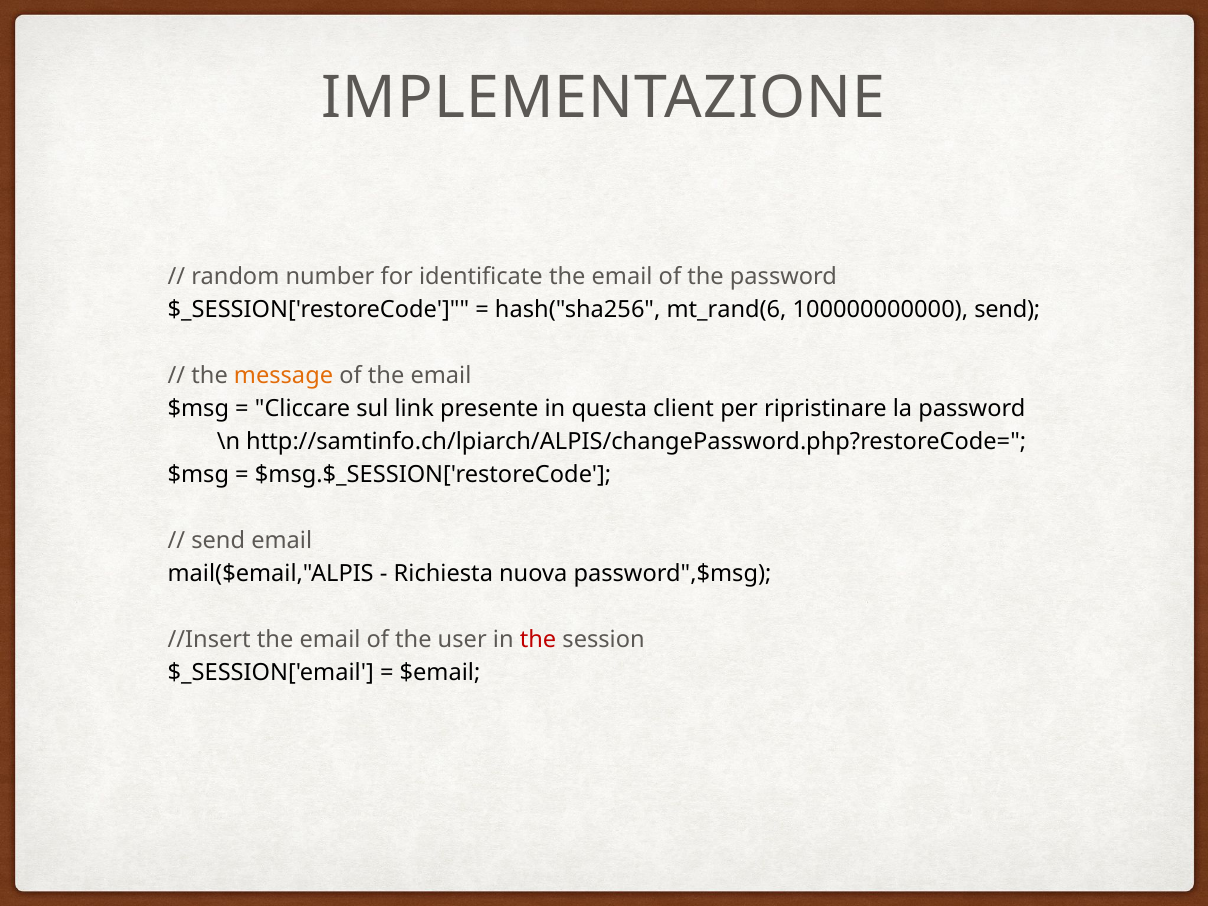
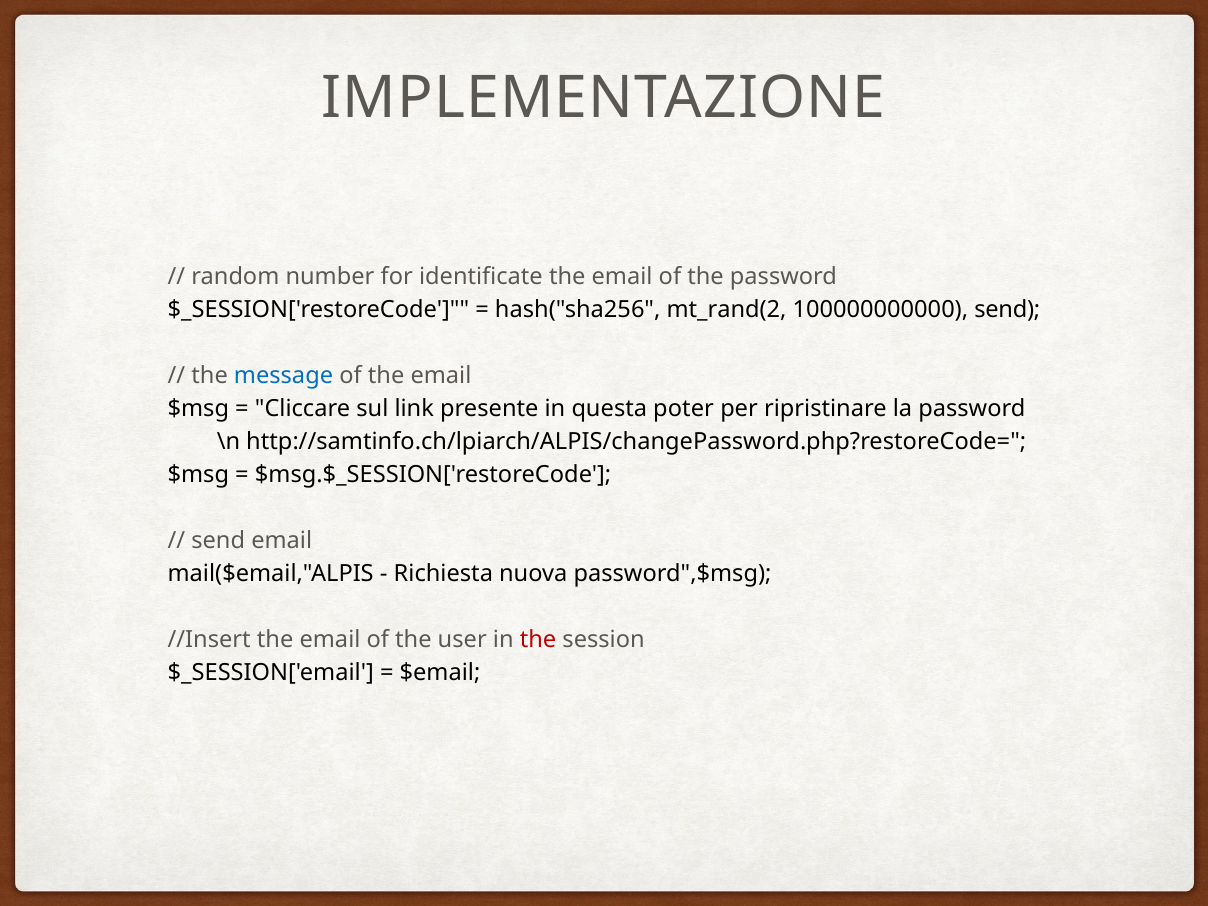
mt_rand(6: mt_rand(6 -> mt_rand(2
message colour: orange -> blue
client: client -> poter
